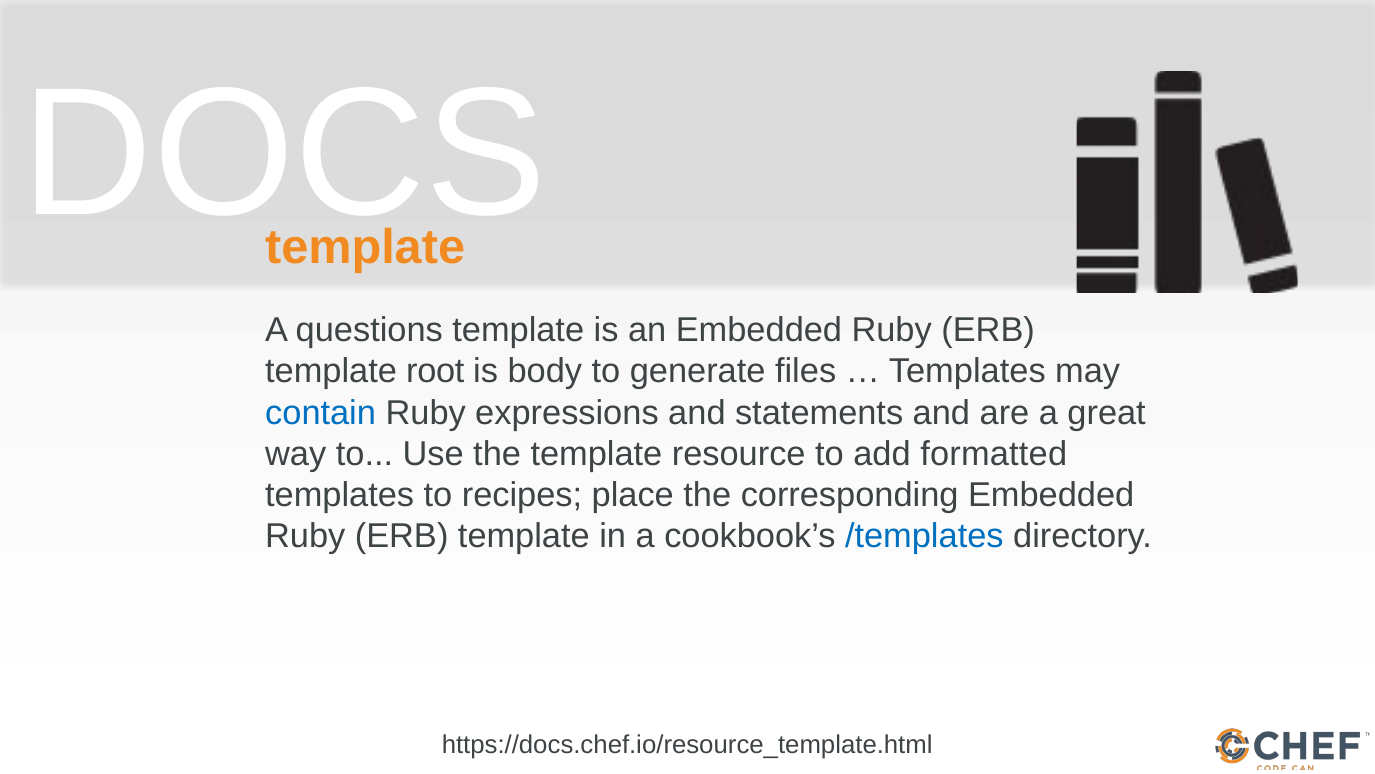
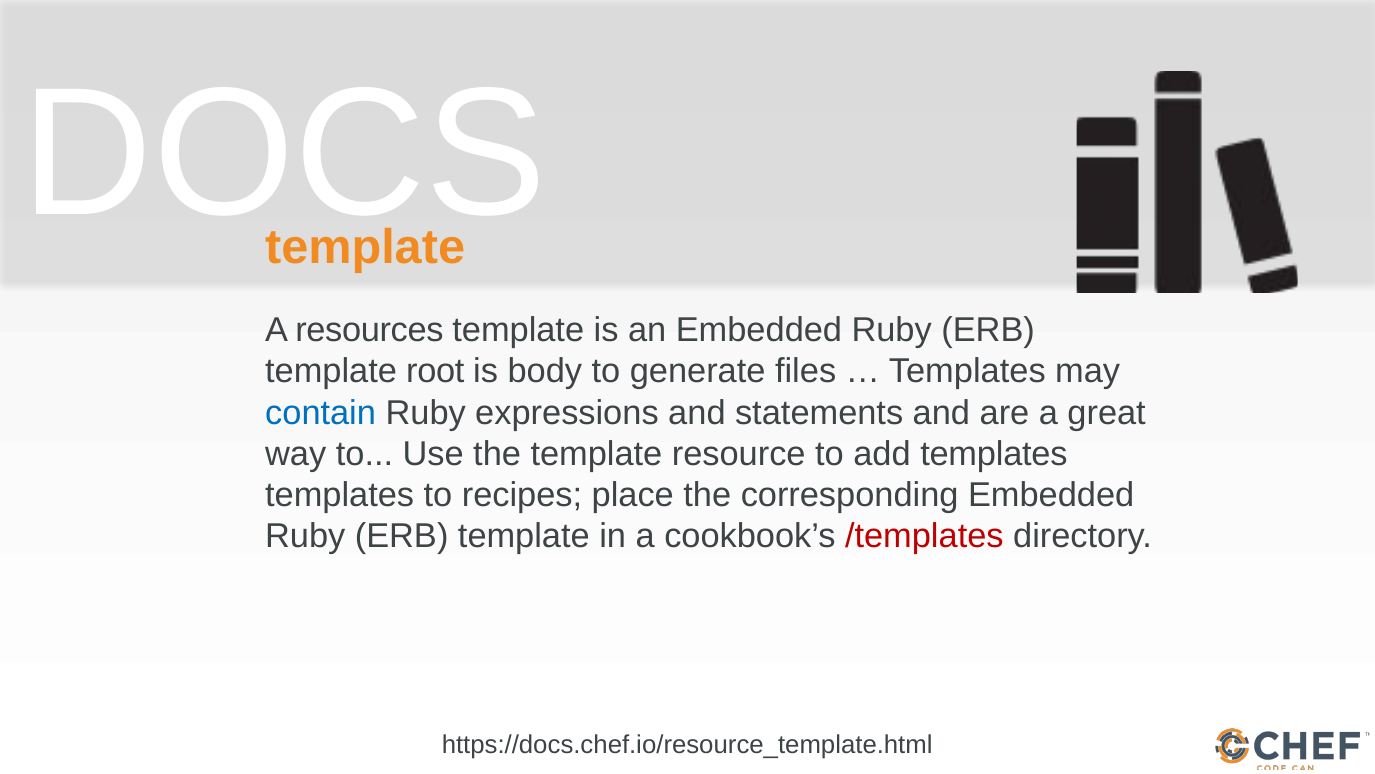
questions: questions -> resources
add formatted: formatted -> templates
/templates colour: blue -> red
